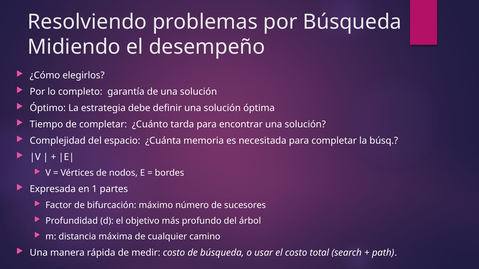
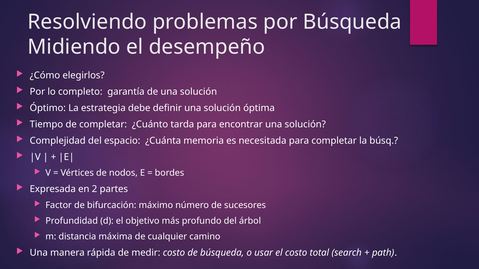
1: 1 -> 2
